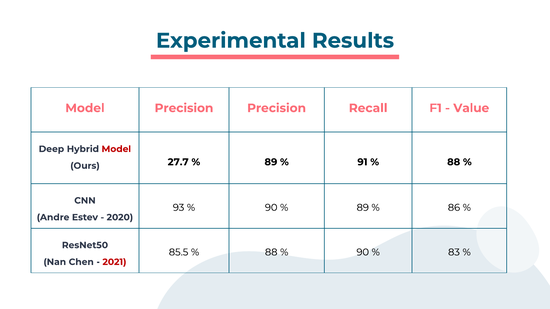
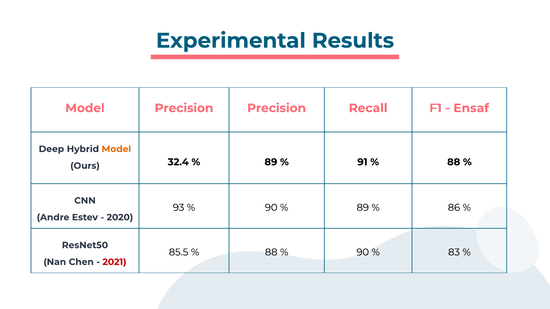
Value: Value -> Ensaf
Model at (116, 149) colour: red -> orange
27.7: 27.7 -> 32.4
